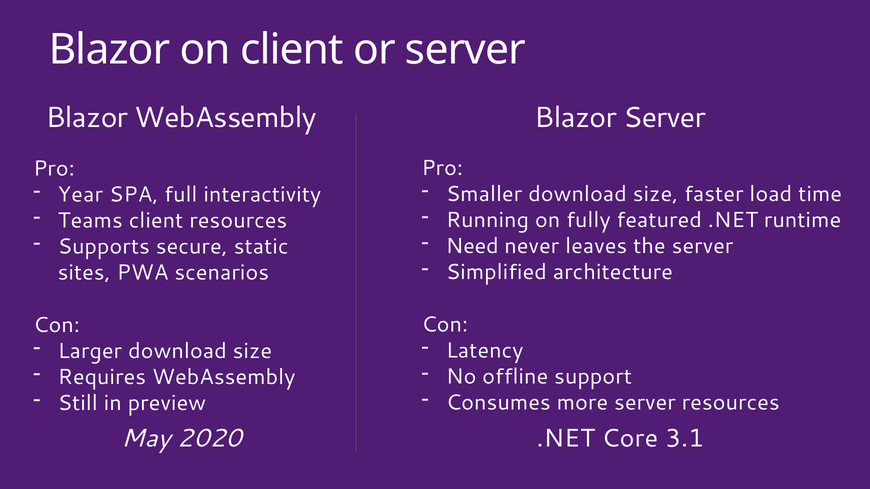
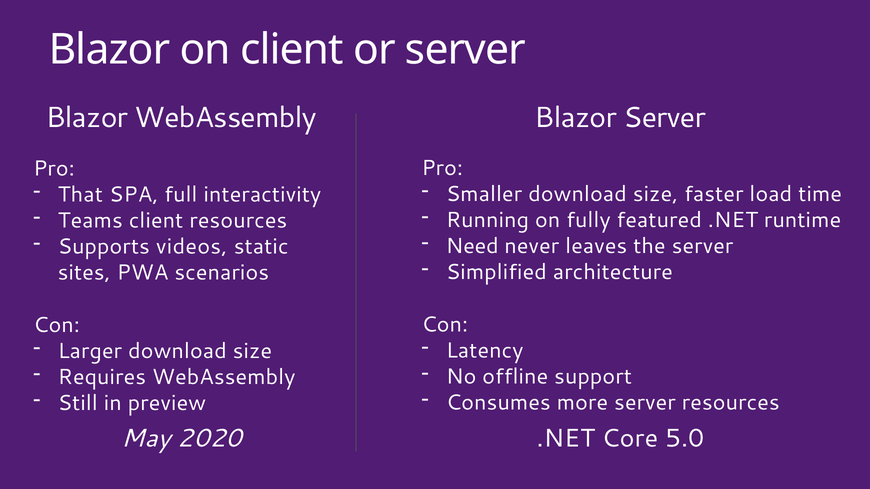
Year: Year -> That
secure: secure -> videos
3.1: 3.1 -> 5.0
